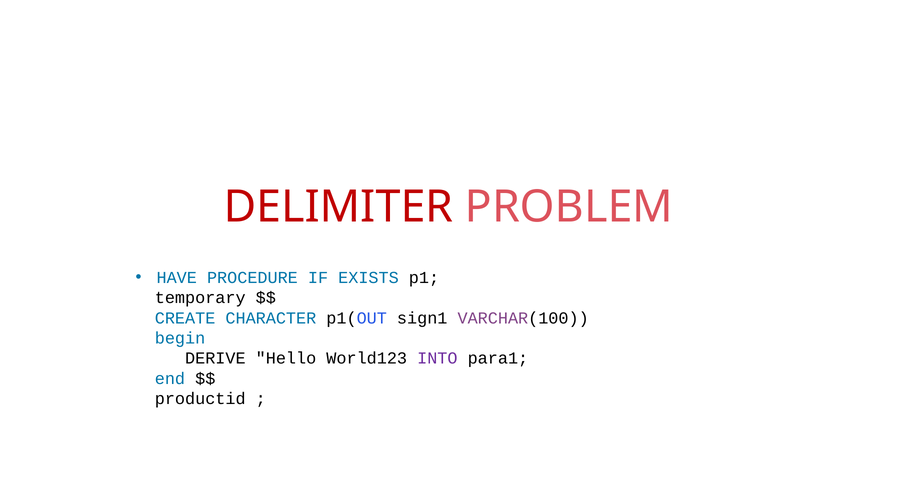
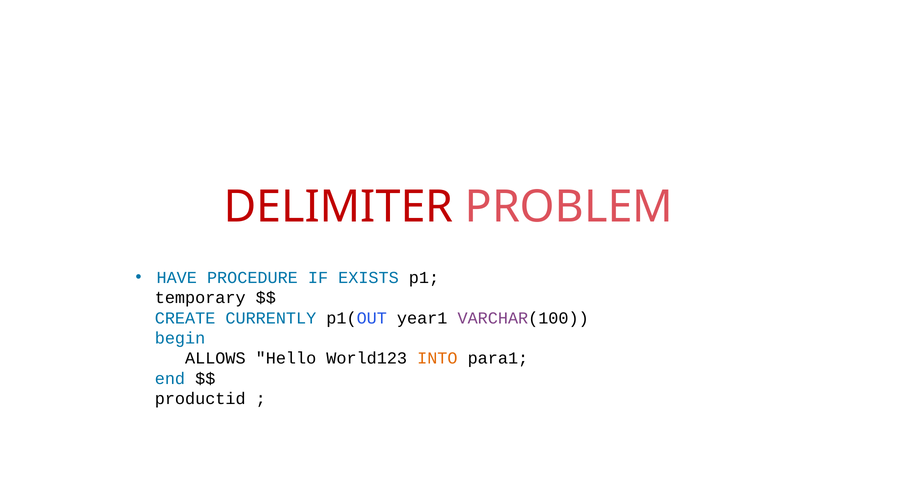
CHARACTER: CHARACTER -> CURRENTLY
sign1: sign1 -> year1
DERIVE: DERIVE -> ALLOWS
INTO colour: purple -> orange
